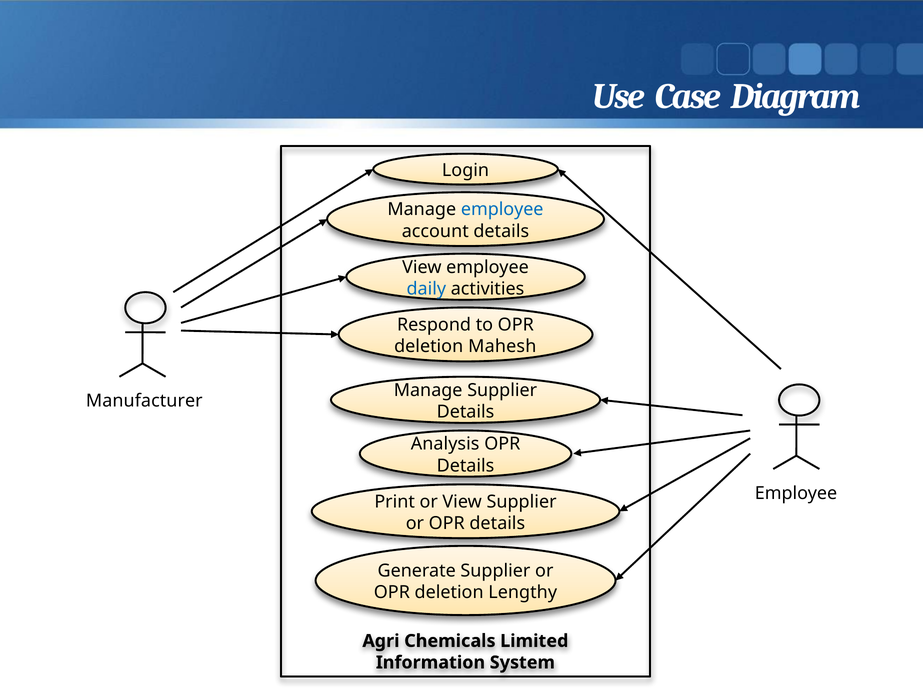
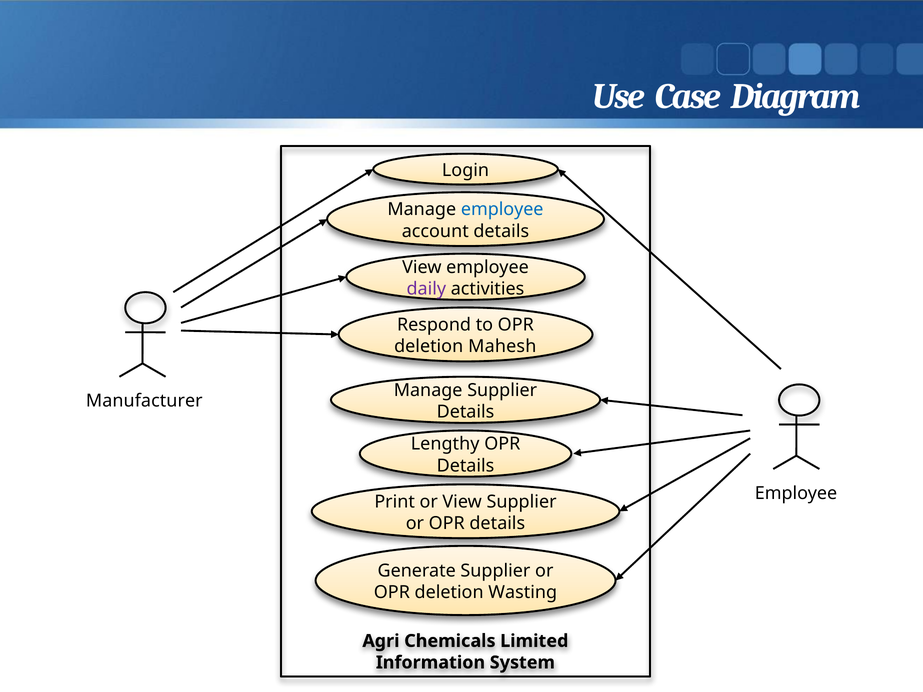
daily colour: blue -> purple
Analysis: Analysis -> Lengthy
Lengthy: Lengthy -> Wasting
